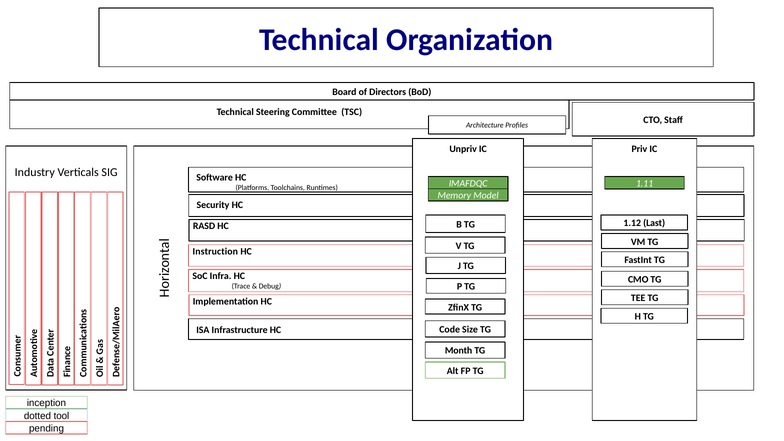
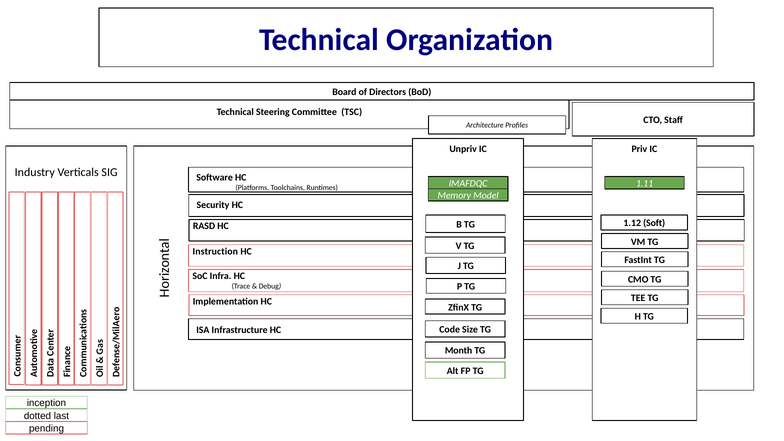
Last: Last -> Soft
tool: tool -> last
